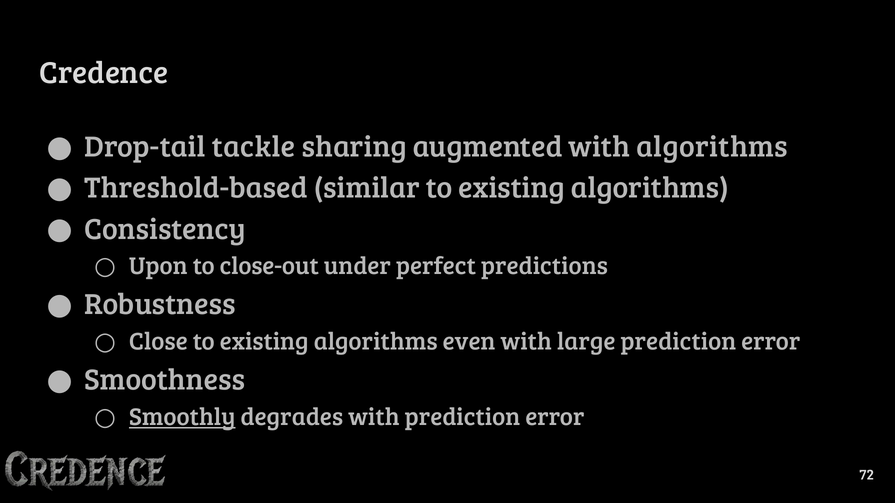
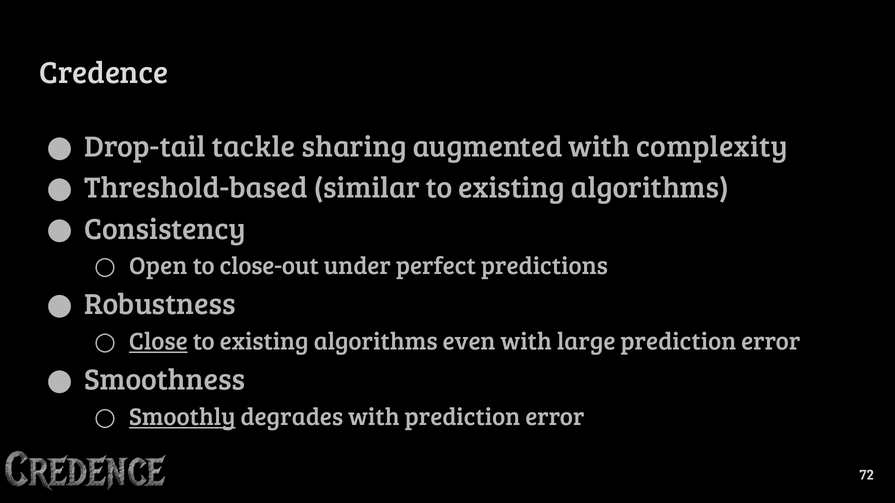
with algorithms: algorithms -> complexity
Upon: Upon -> Open
Close underline: none -> present
